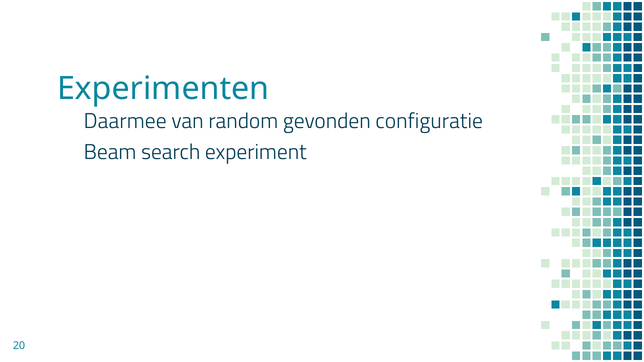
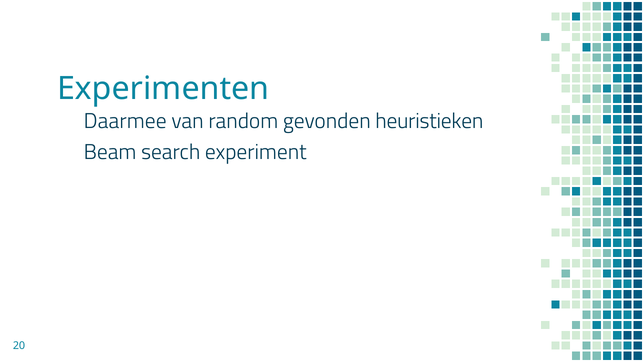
configuratie: configuratie -> heuristieken
